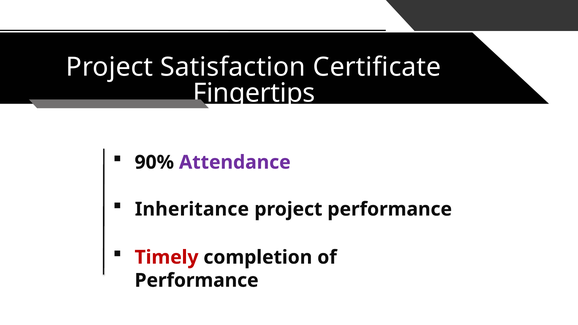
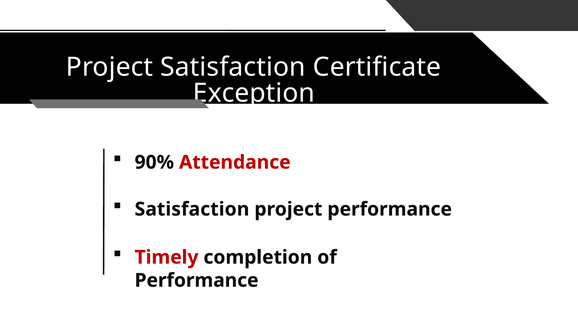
Fingertips: Fingertips -> Exception
Attendance colour: purple -> red
Inheritance at (192, 209): Inheritance -> Satisfaction
